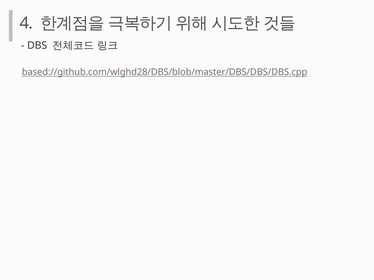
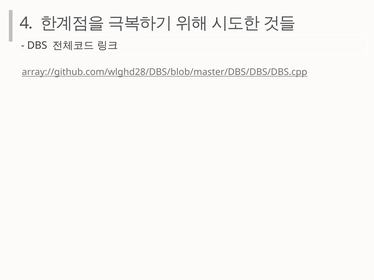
based://github.com/wlghd28/DBS/blob/master/DBS/DBS/DBS.cpp: based://github.com/wlghd28/DBS/blob/master/DBS/DBS/DBS.cpp -> array://github.com/wlghd28/DBS/blob/master/DBS/DBS/DBS.cpp
